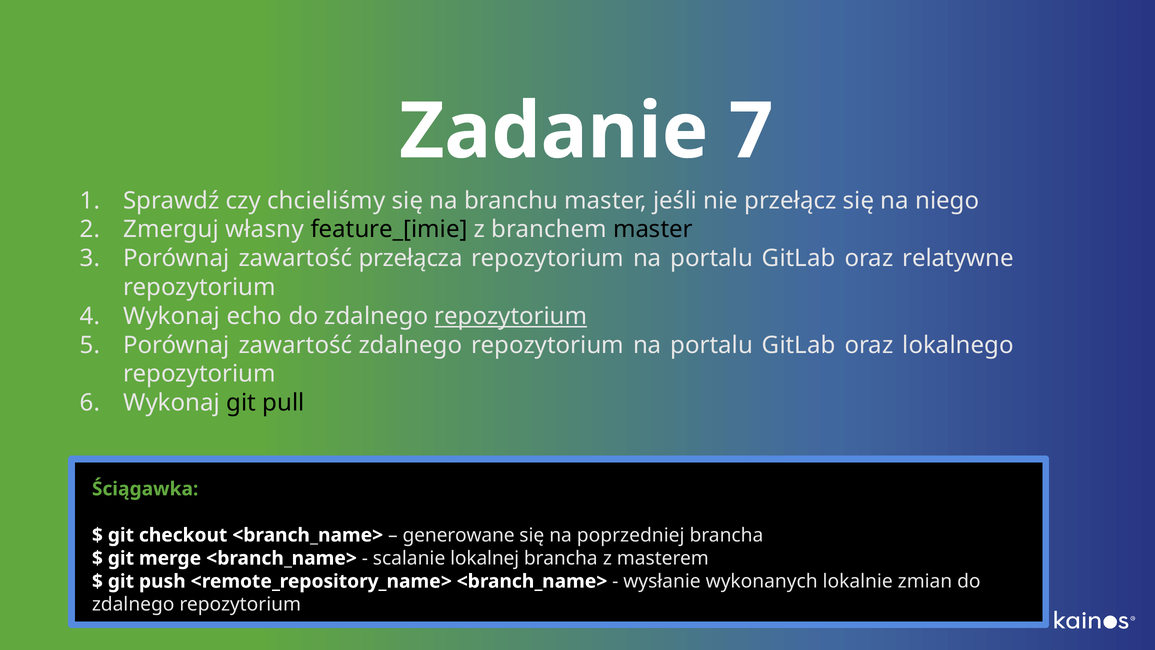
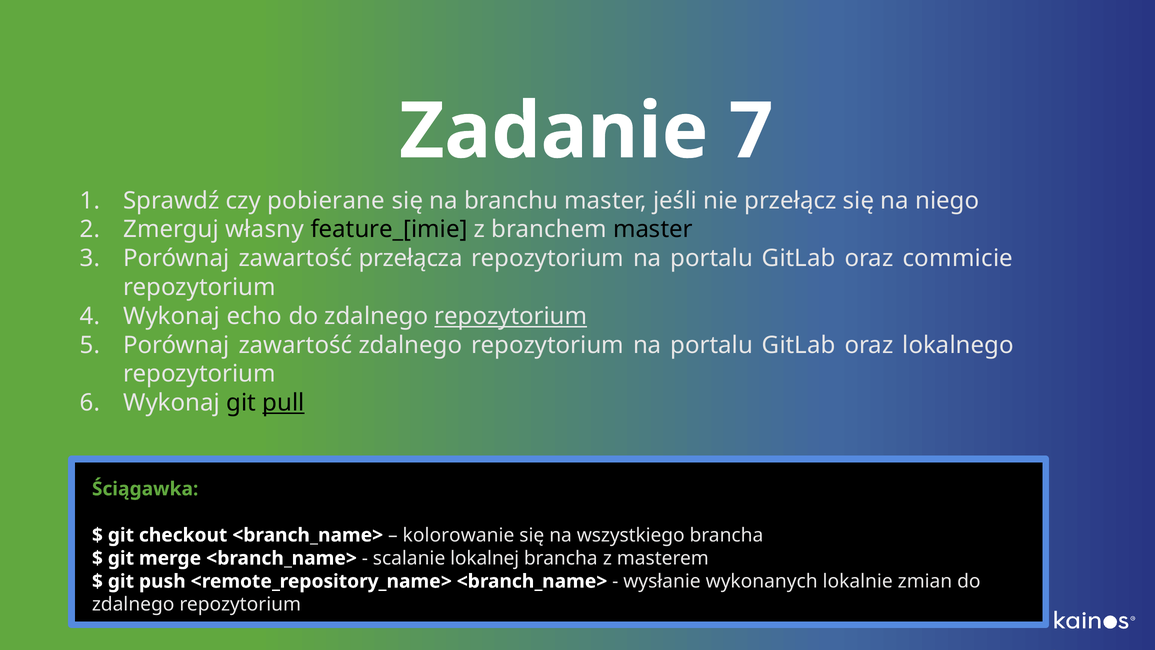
chcieliśmy: chcieliśmy -> pobierane
relatywne: relatywne -> commicie
pull underline: none -> present
generowane: generowane -> kolorowanie
poprzedniej: poprzedniej -> wszystkiego
